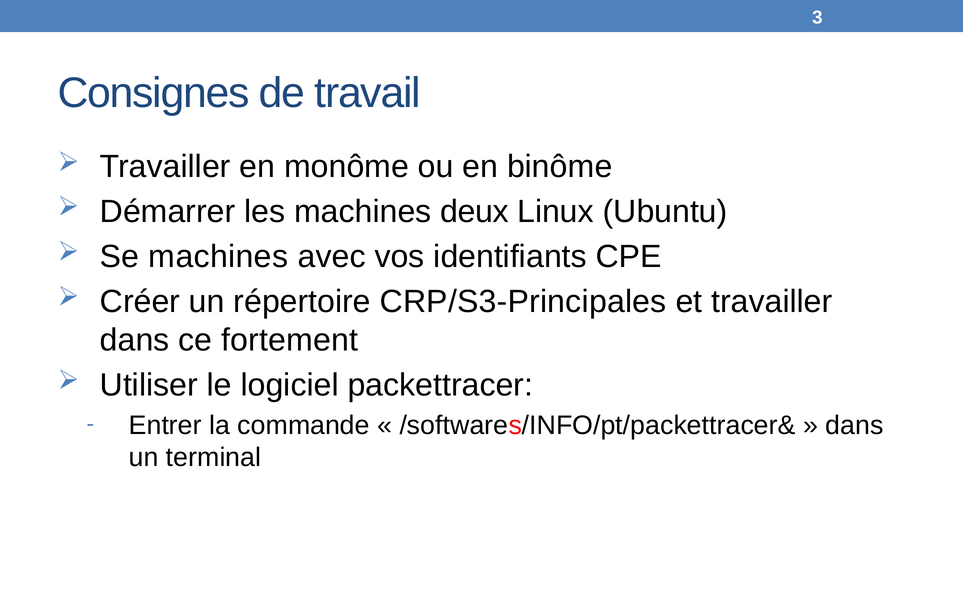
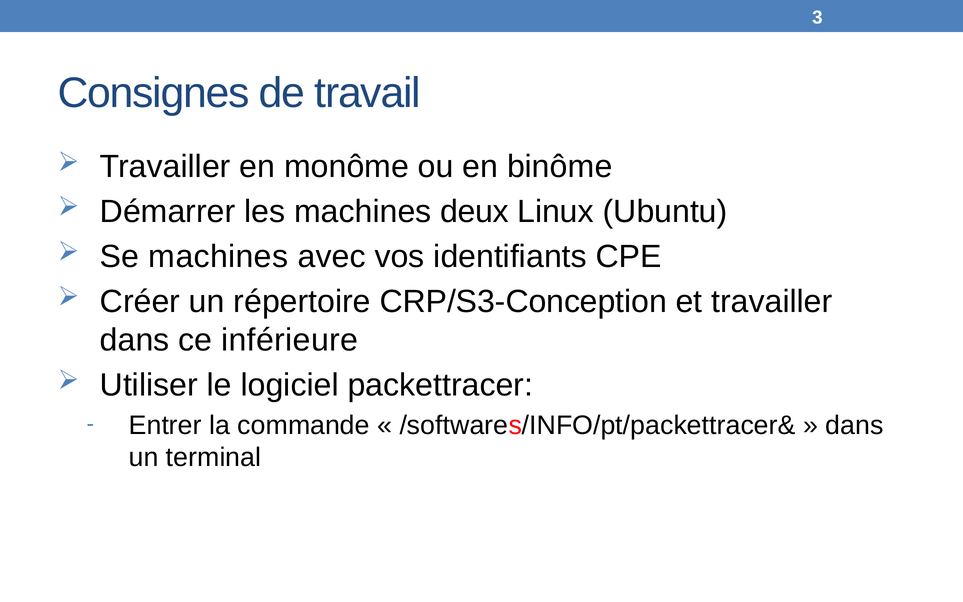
CRP/S3-Principales: CRP/S3-Principales -> CRP/S3-Conception
fortement: fortement -> inférieure
